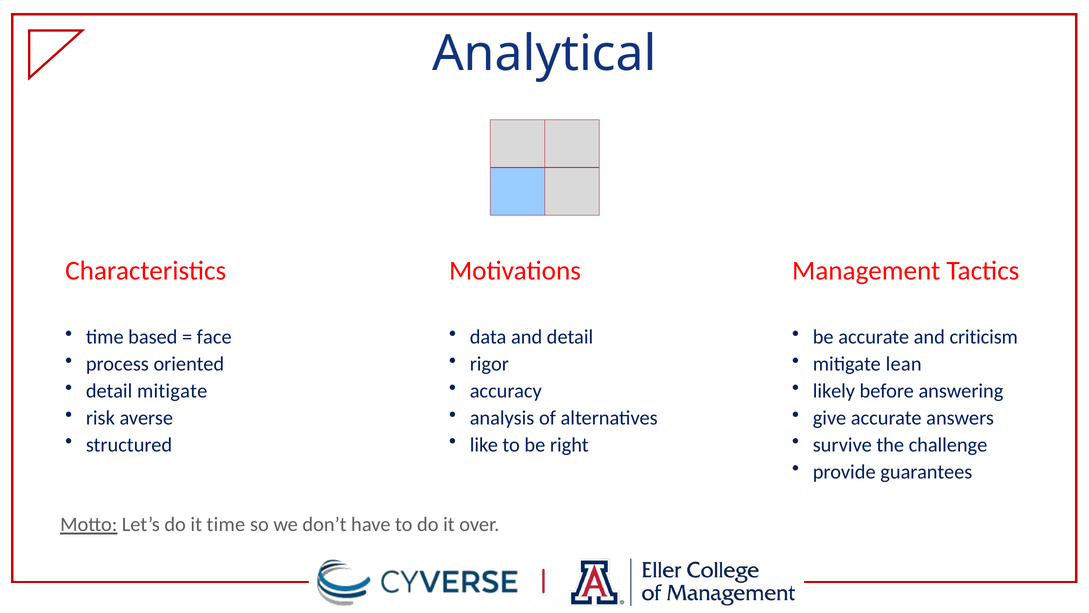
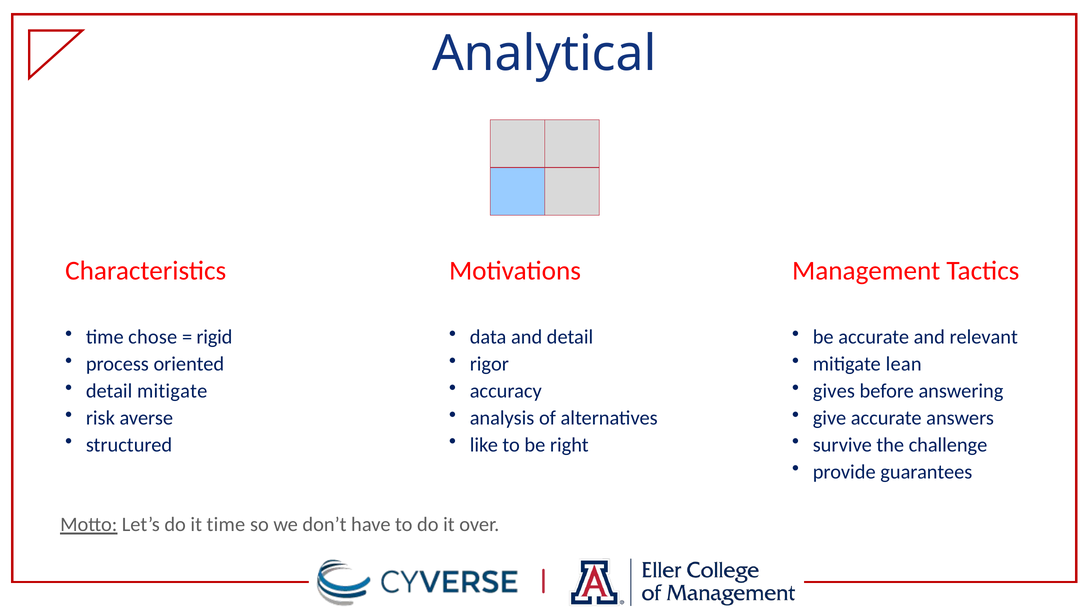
based: based -> chose
face: face -> rigid
criticism: criticism -> relevant
likely: likely -> gives
